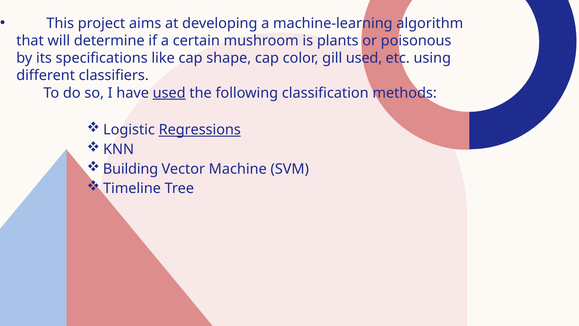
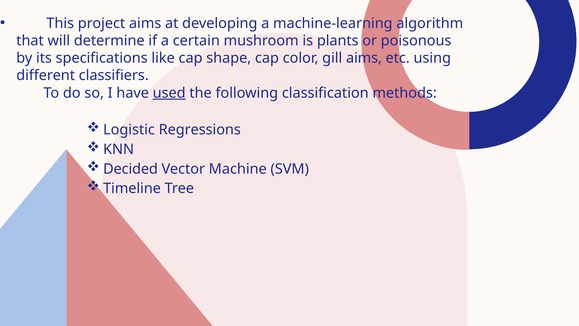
gill used: used -> aims
Regressions underline: present -> none
Building: Building -> Decided
